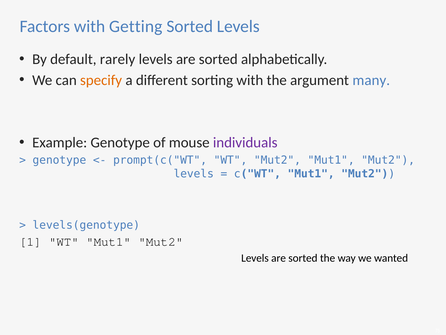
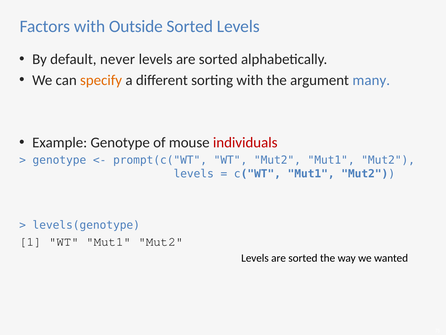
Getting: Getting -> Outside
rarely: rarely -> never
individuals colour: purple -> red
